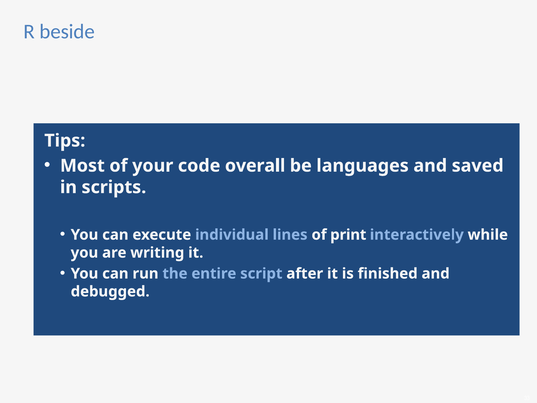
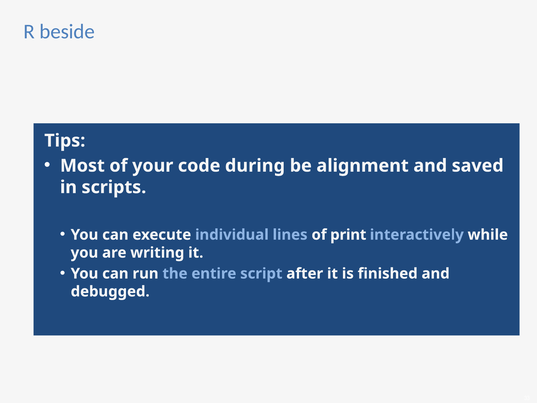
overall: overall -> during
languages: languages -> alignment
